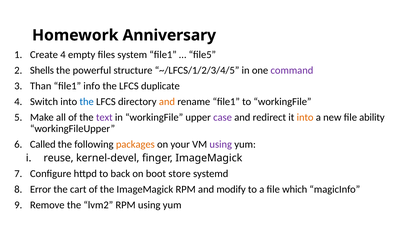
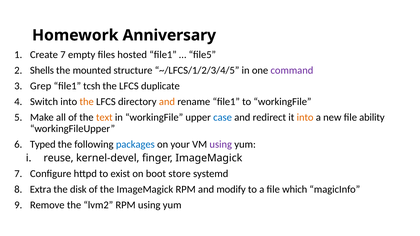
Create 4: 4 -> 7
system: system -> hosted
powerful: powerful -> mounted
Than: Than -> Grep
info: info -> tcsh
the at (87, 102) colour: blue -> orange
text colour: purple -> orange
case colour: purple -> blue
Called: Called -> Typed
packages colour: orange -> blue
back: back -> exist
Error: Error -> Extra
cart: cart -> disk
